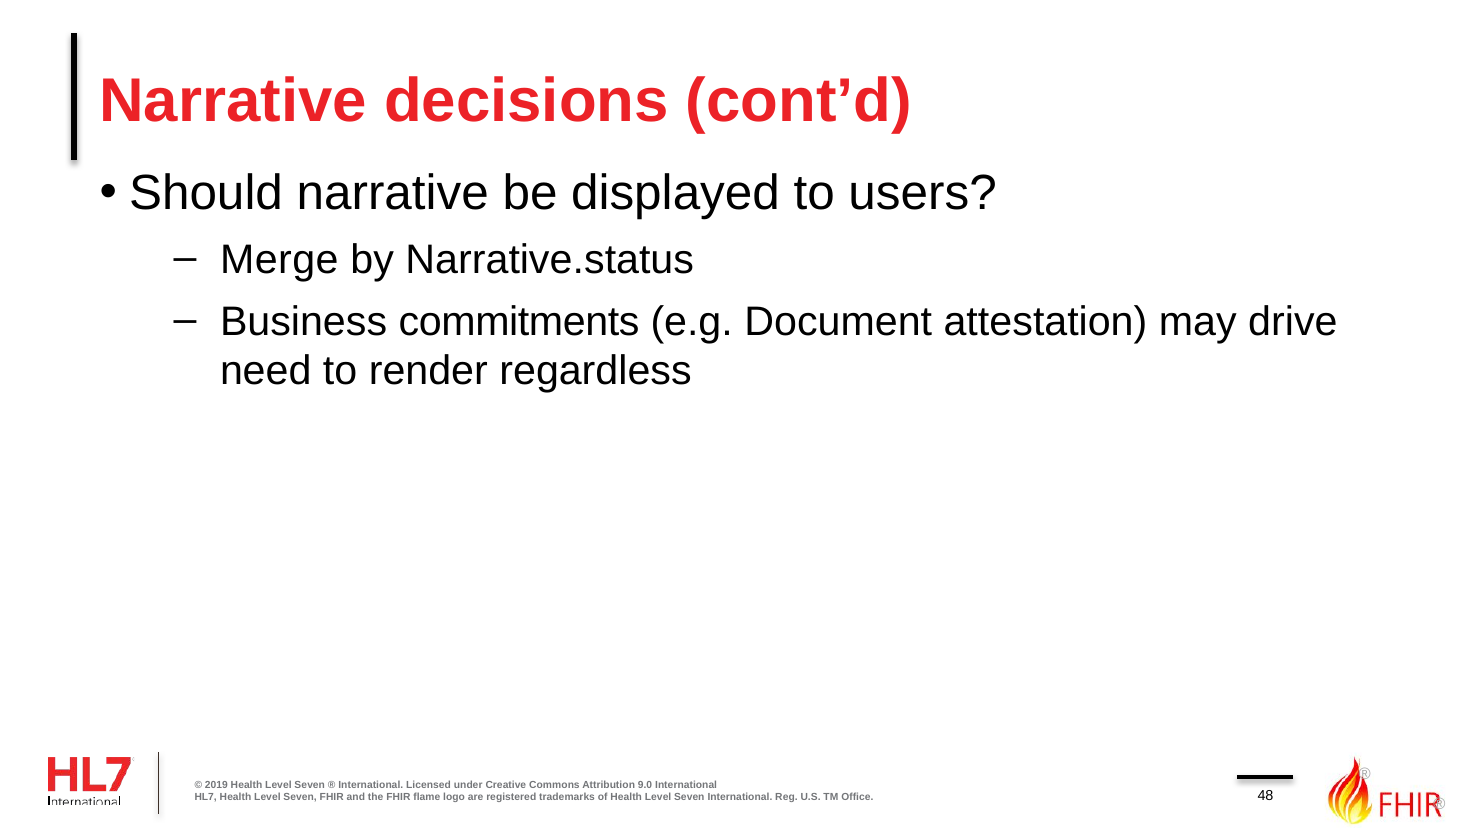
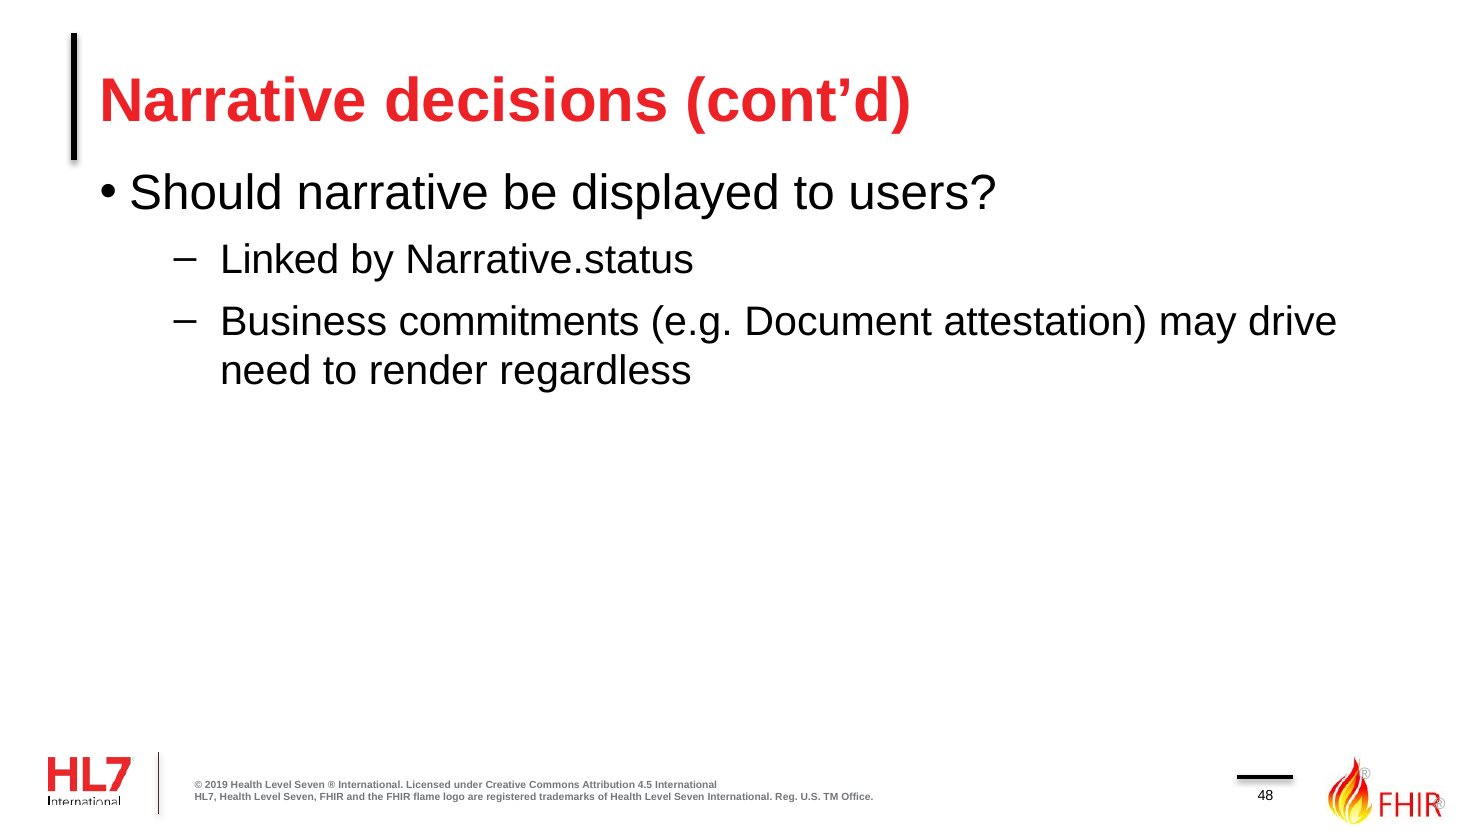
Merge: Merge -> Linked
9.0: 9.0 -> 4.5
